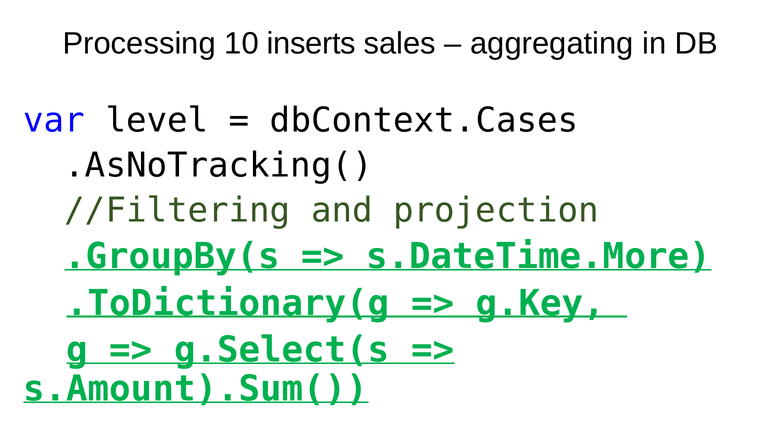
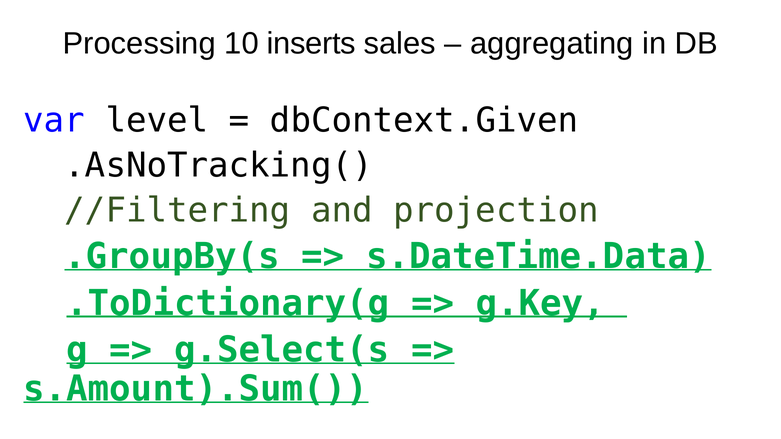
dbContext.Cases: dbContext.Cases -> dbContext.Given
s.DateTime.More: s.DateTime.More -> s.DateTime.Data
